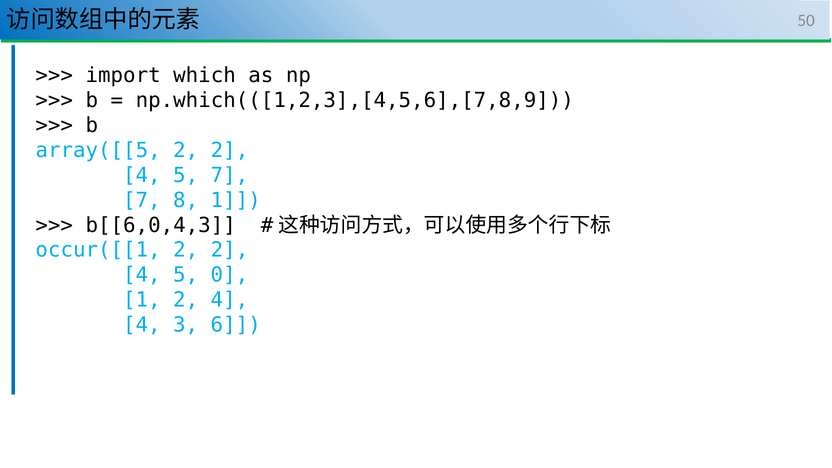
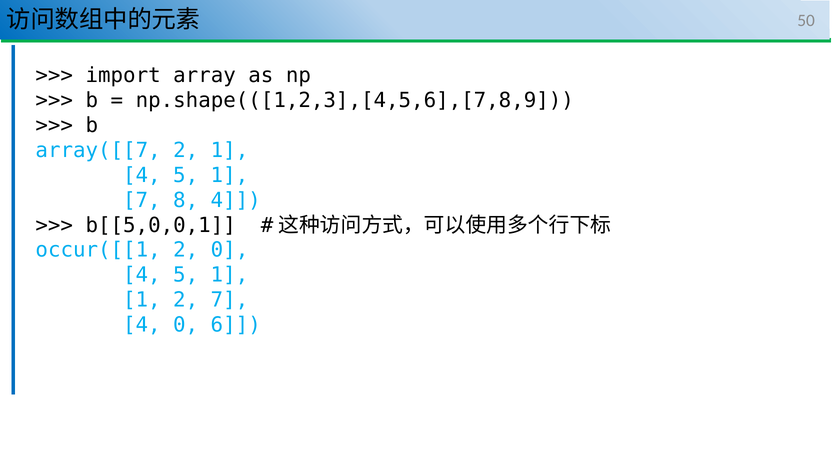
which: which -> array
np.which(([1,2,3],[4,5,6],[7,8,9: np.which(([1,2,3],[4,5,6],[7,8,9 -> np.shape(([1,2,3],[4,5,6],[7,8,9
array([[5: array([[5 -> array([[7
2 at (230, 150): 2 -> 1
7 at (229, 175): 7 -> 1
8 1: 1 -> 4
b[[6,0,4,3: b[[6,0,4,3 -> b[[5,0,0,1
2 at (230, 250): 2 -> 0
0 at (229, 275): 0 -> 1
1 2 4: 4 -> 7
4 3: 3 -> 0
